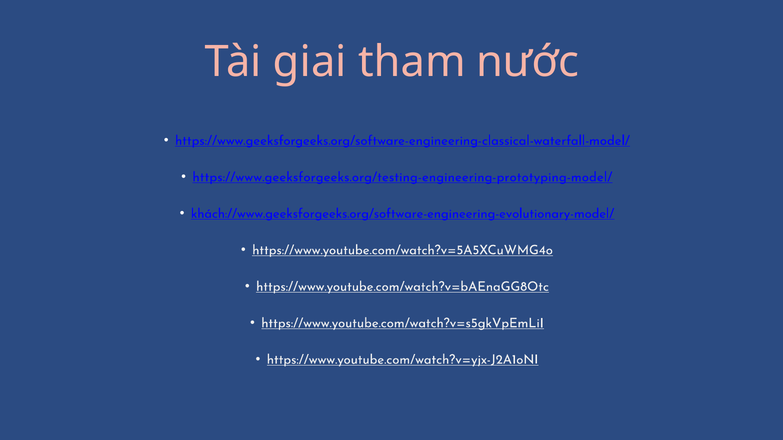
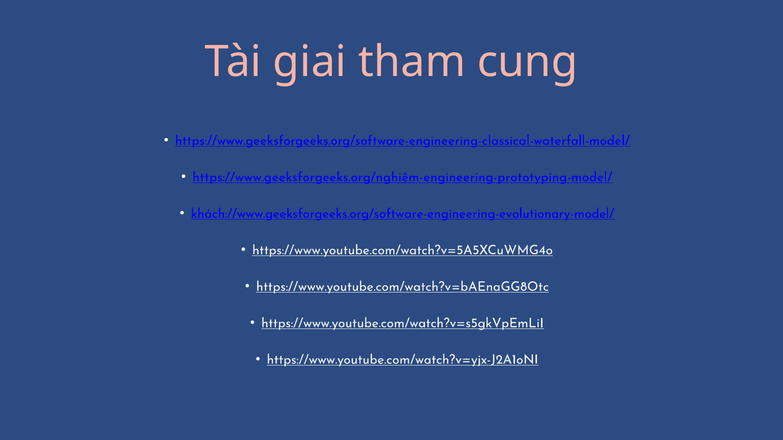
nước: nước -> cung
https://www.geeksforgeeks.org/testing-engineering-prototyping-model/: https://www.geeksforgeeks.org/testing-engineering-prototyping-model/ -> https://www.geeksforgeeks.org/nghiệm-engineering-prototyping-model/
